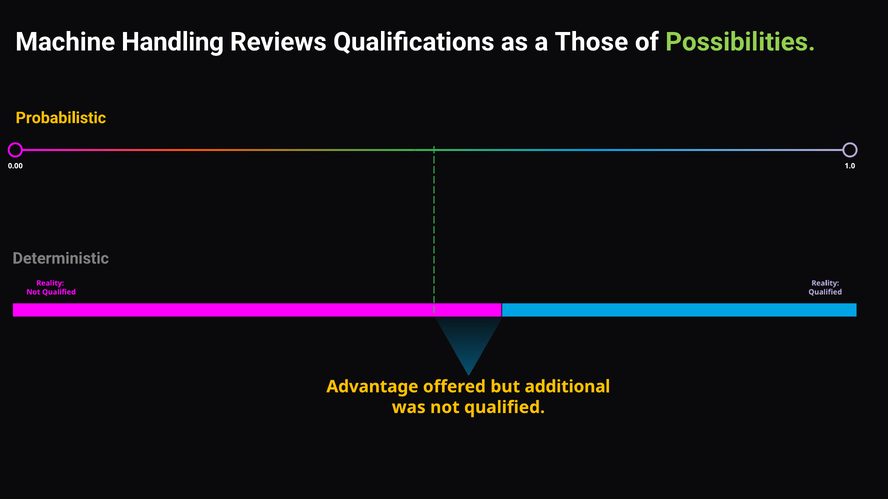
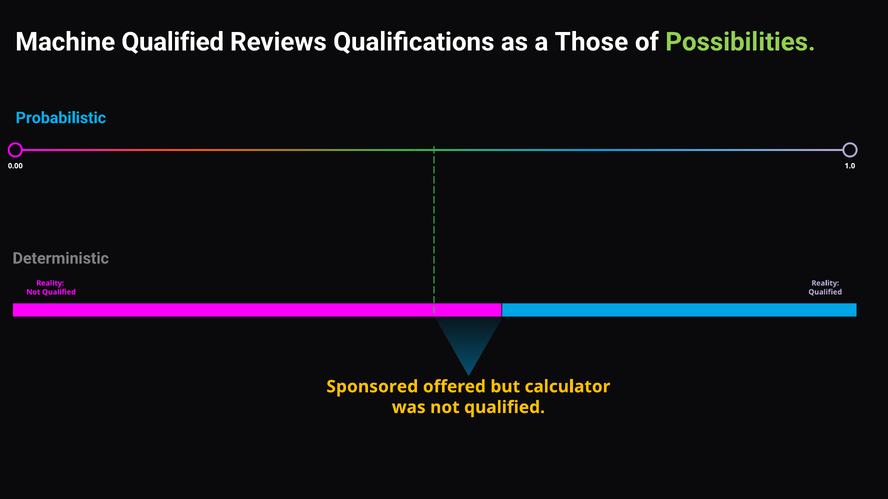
Machine Handling: Handling -> Qualified
Probabilistic colour: yellow -> light blue
Advantage: Advantage -> Sponsored
additional: additional -> calculator
